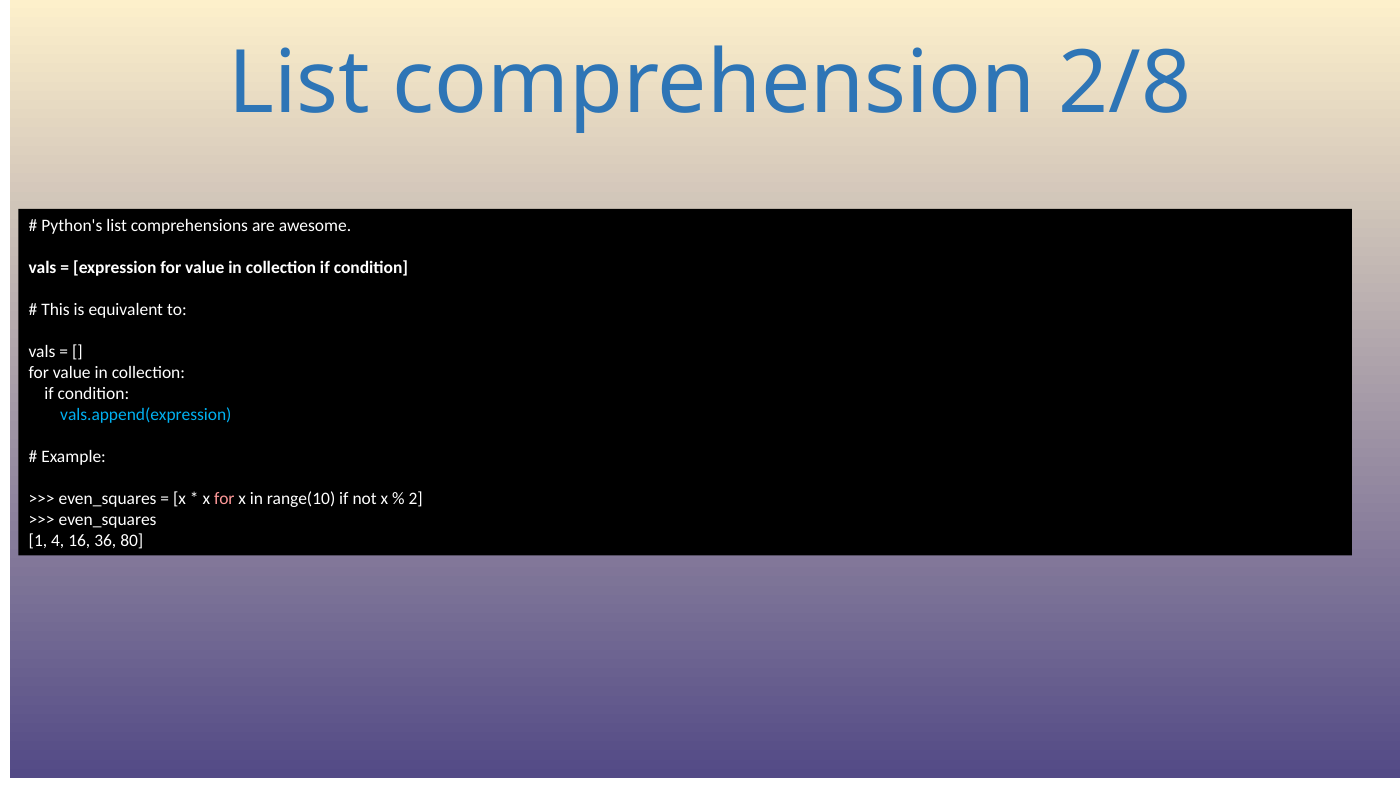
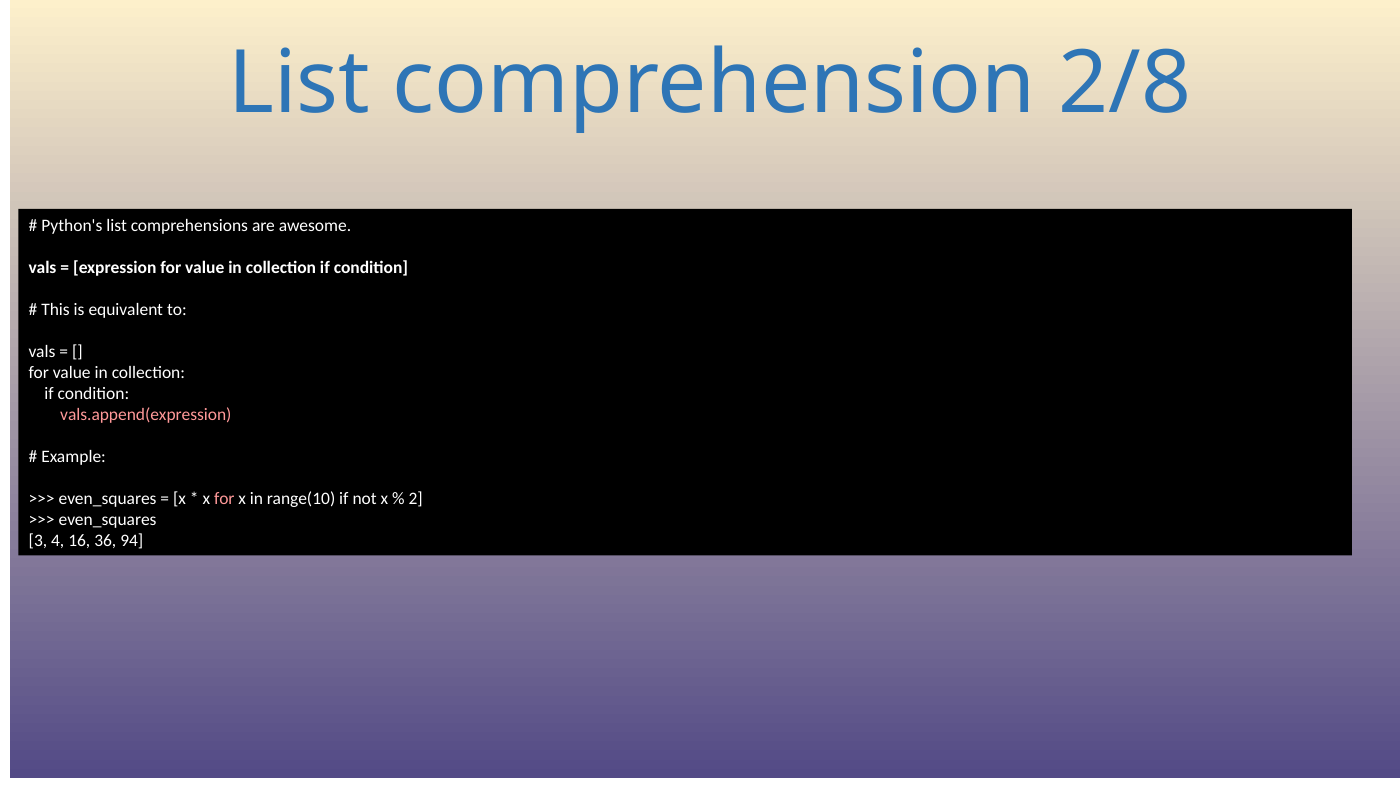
vals.append(expression colour: light blue -> pink
1: 1 -> 3
80: 80 -> 94
